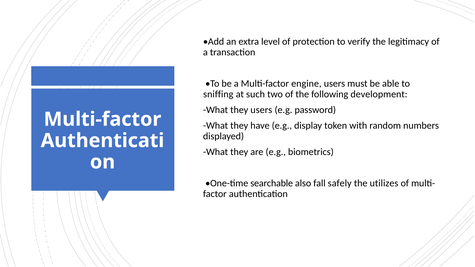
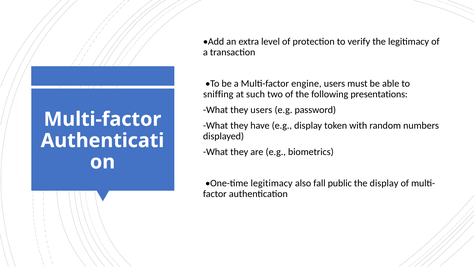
development: development -> presentations
One-time searchable: searchable -> legitimacy
safely: safely -> public
the utilizes: utilizes -> display
